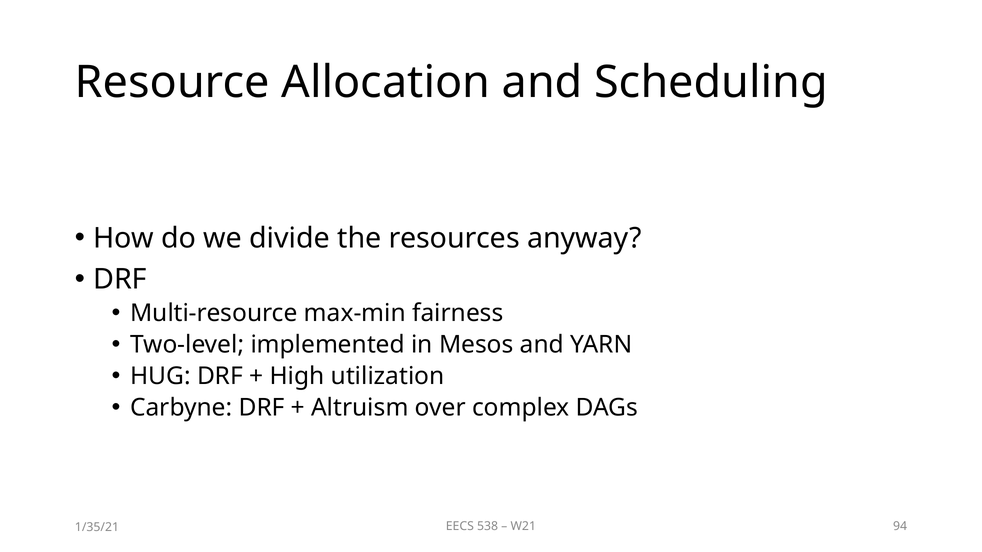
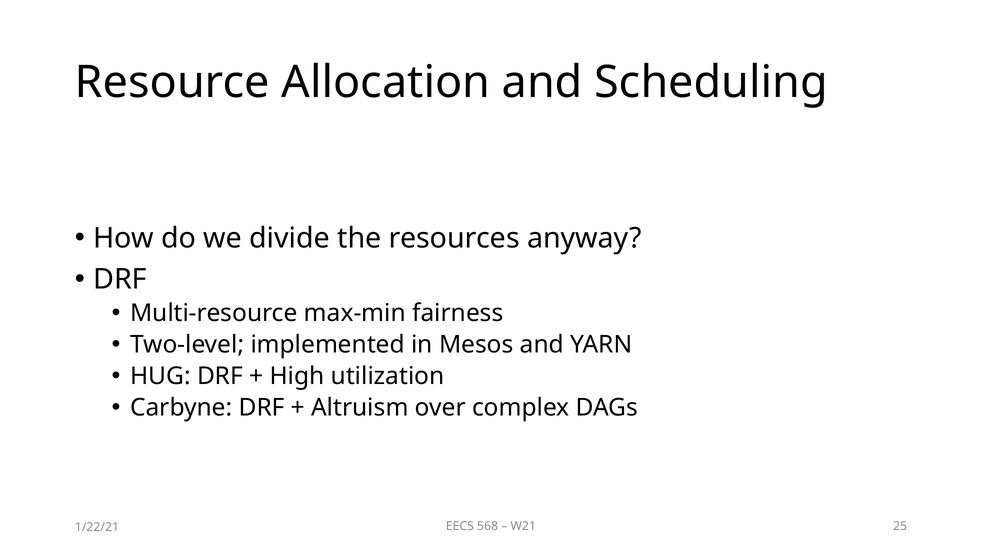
538: 538 -> 568
94: 94 -> 25
1/35/21: 1/35/21 -> 1/22/21
